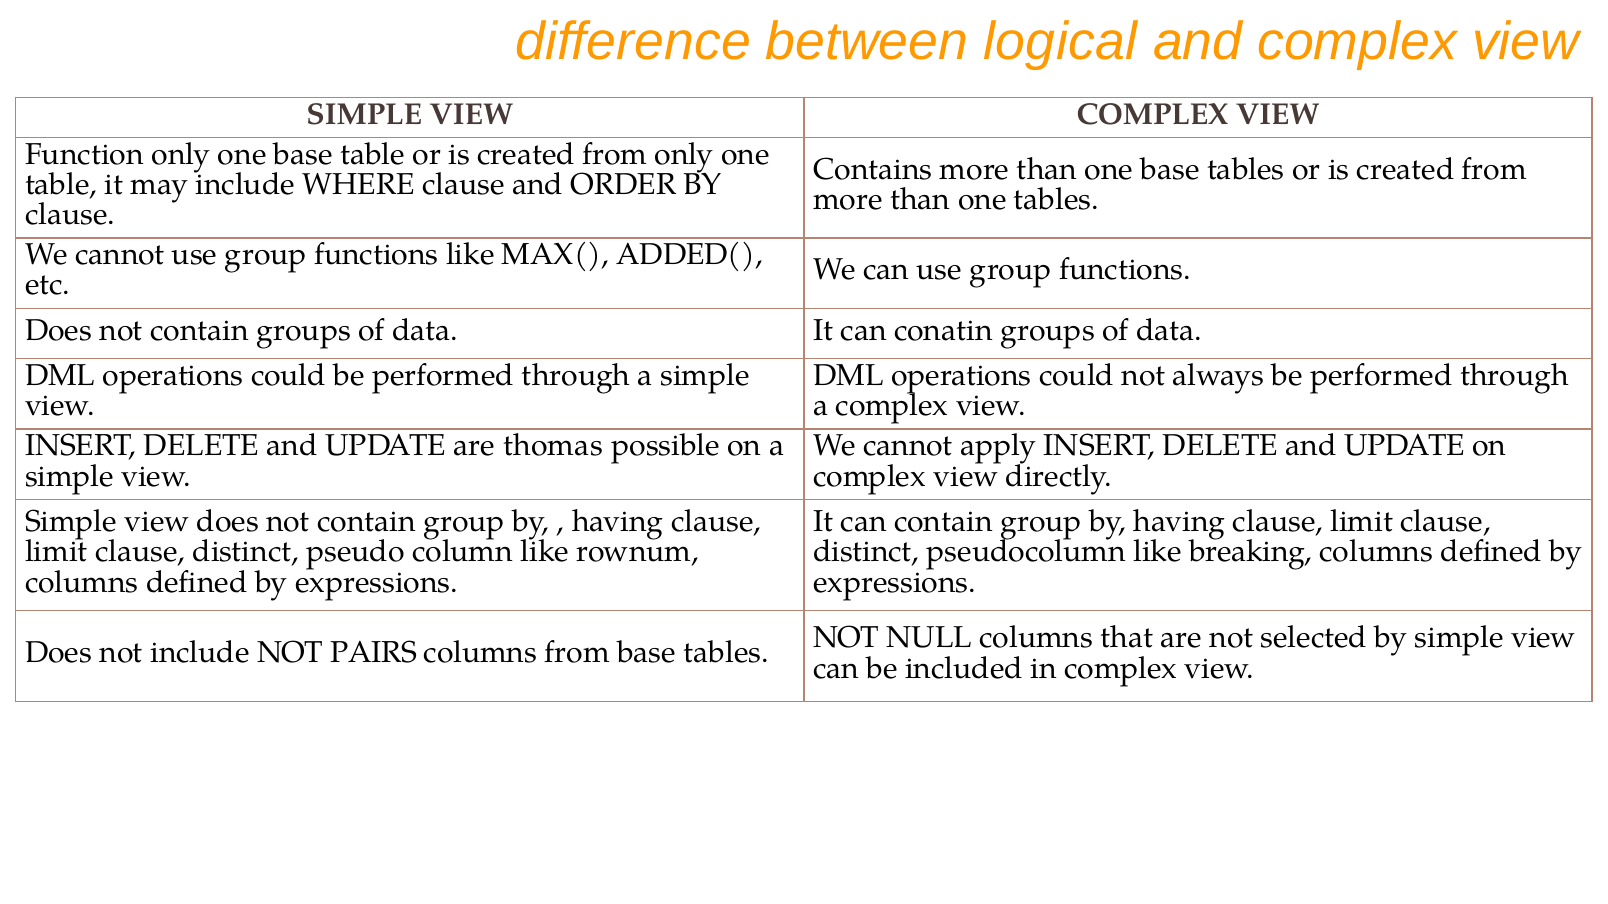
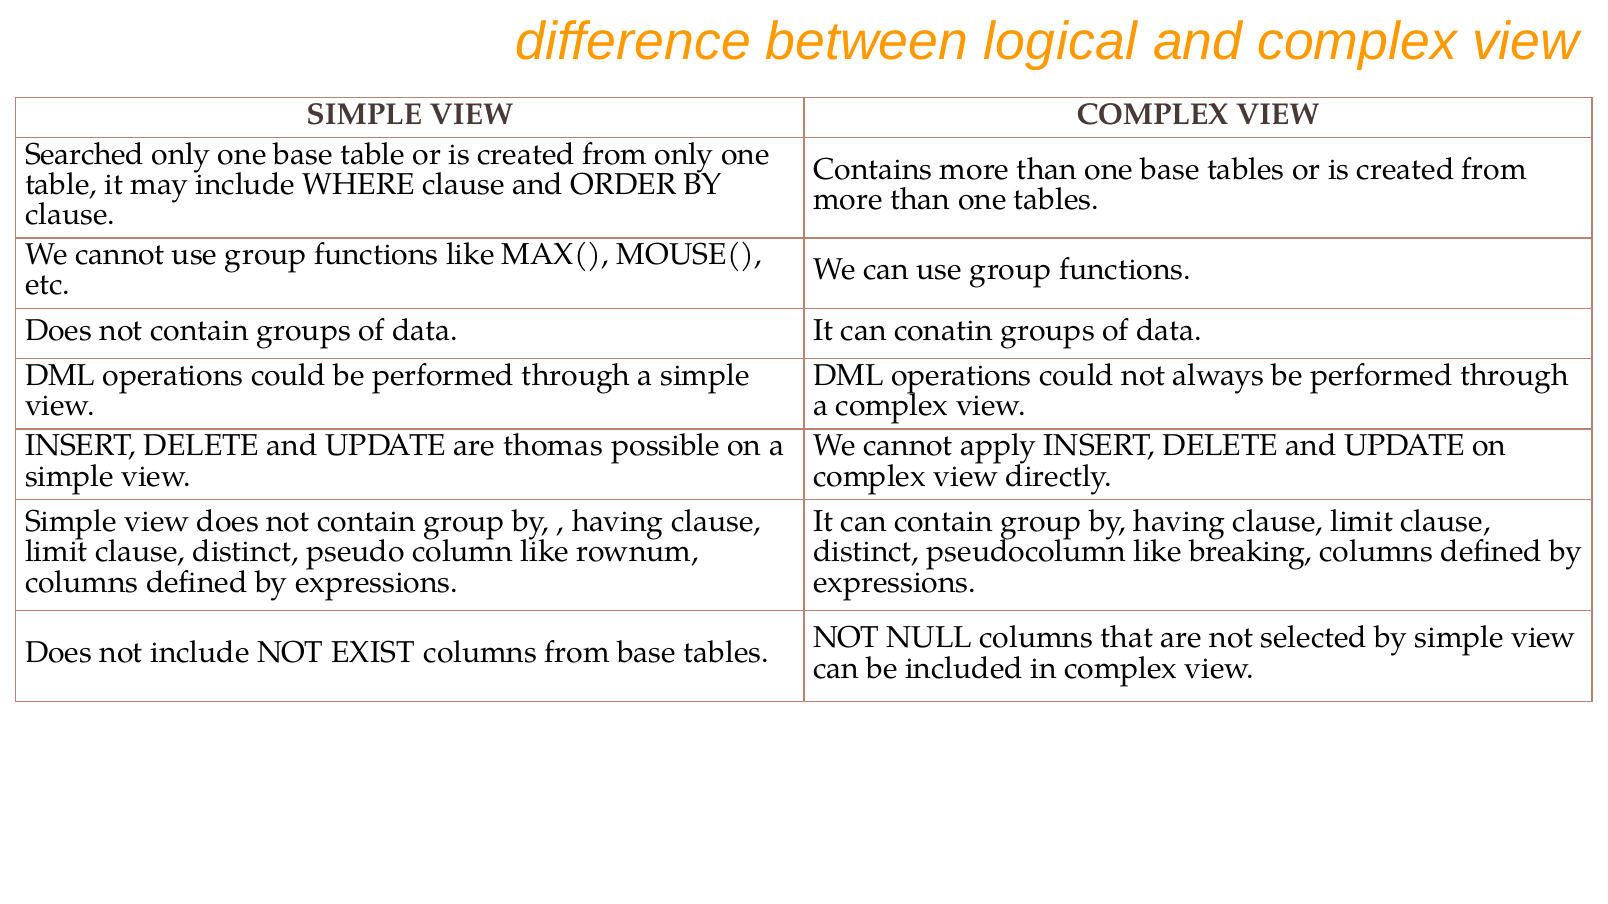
Function: Function -> Searched
ADDED(: ADDED( -> MOUSE(
PAIRS: PAIRS -> EXIST
